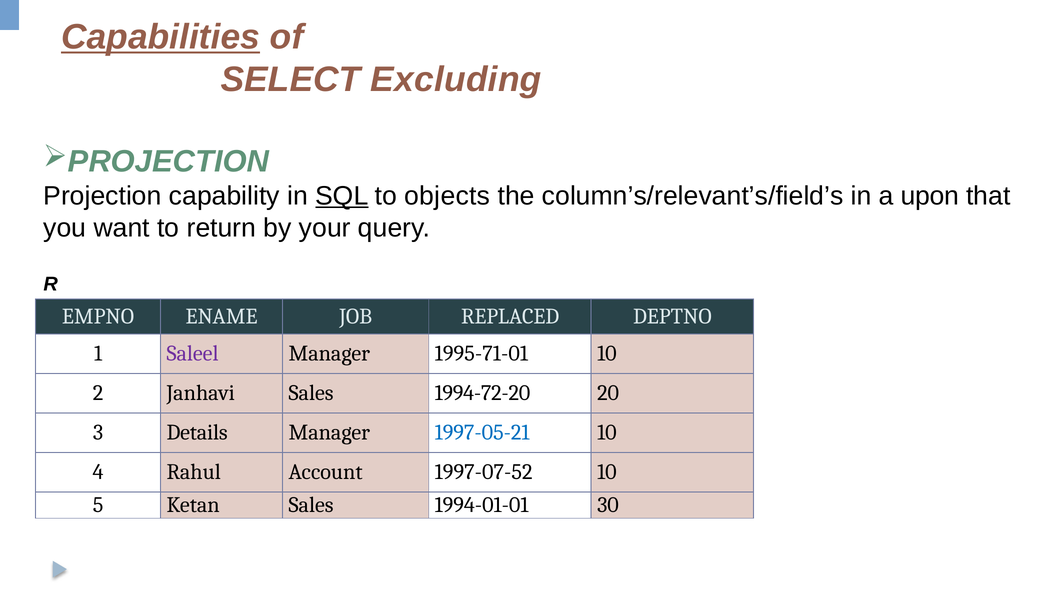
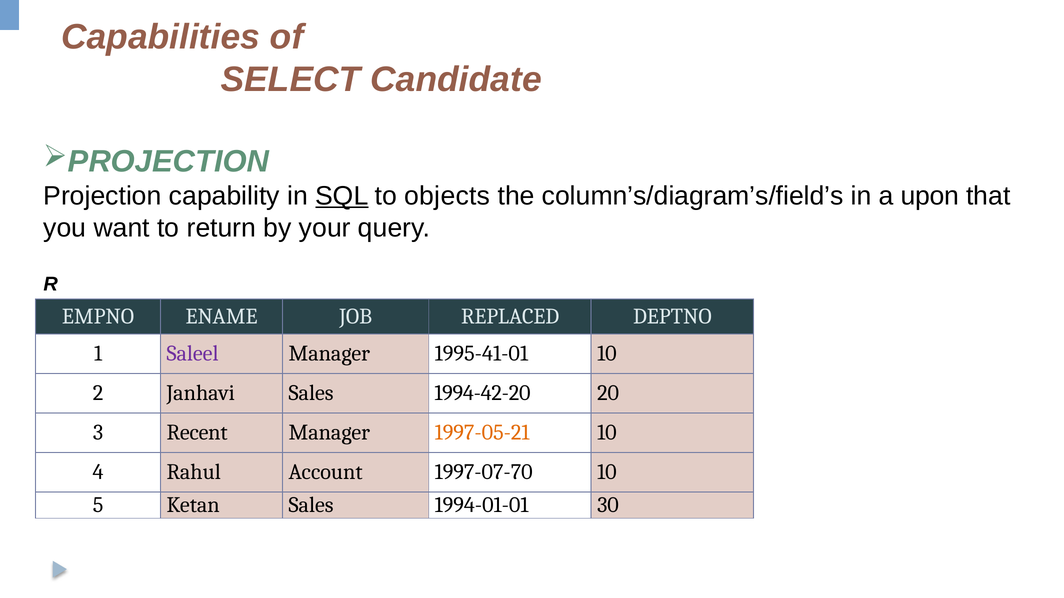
Capabilities underline: present -> none
Excluding: Excluding -> Candidate
column’s/relevant’s/field’s: column’s/relevant’s/field’s -> column’s/diagram’s/field’s
1995-71-01: 1995-71-01 -> 1995-41-01
1994-72-20: 1994-72-20 -> 1994-42-20
Details: Details -> Recent
1997-05-21 colour: blue -> orange
1997-07-52: 1997-07-52 -> 1997-07-70
